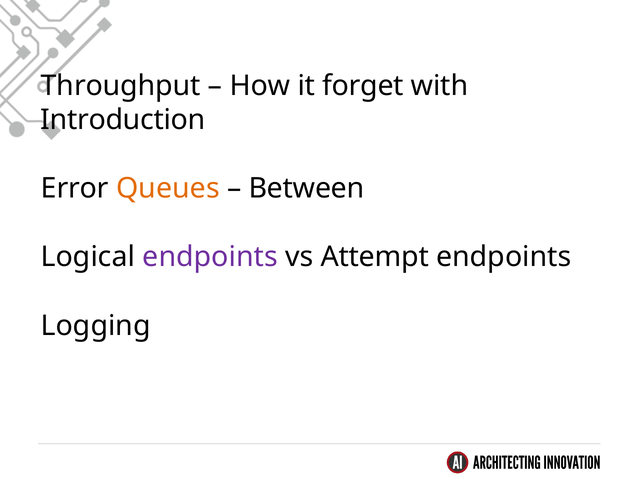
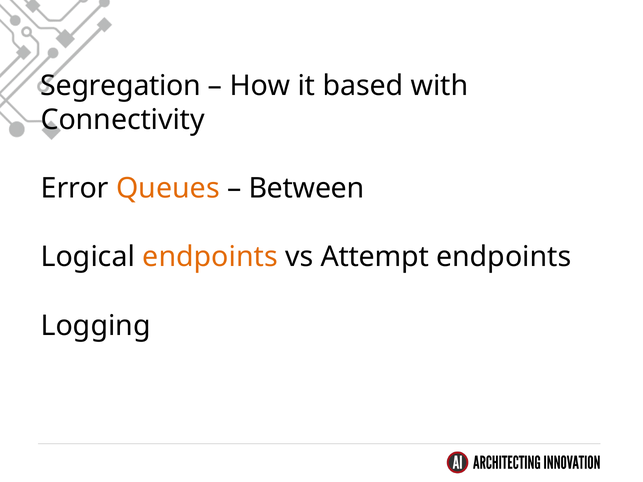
Throughput: Throughput -> Segregation
forget: forget -> based
Introduction: Introduction -> Connectivity
endpoints at (210, 257) colour: purple -> orange
